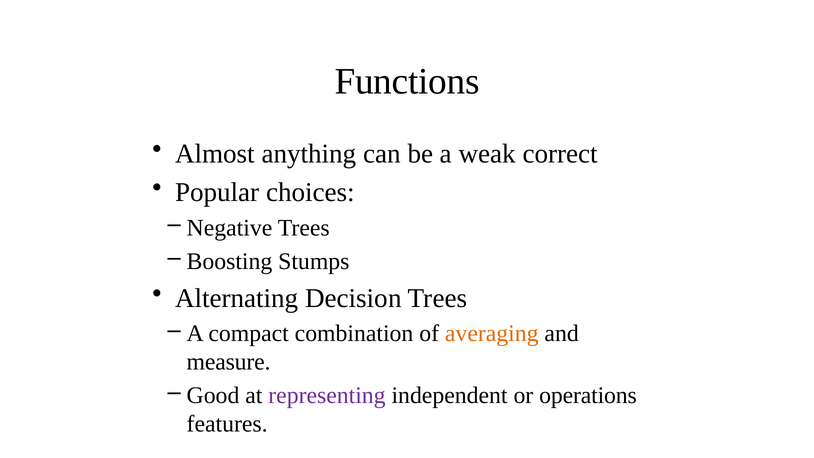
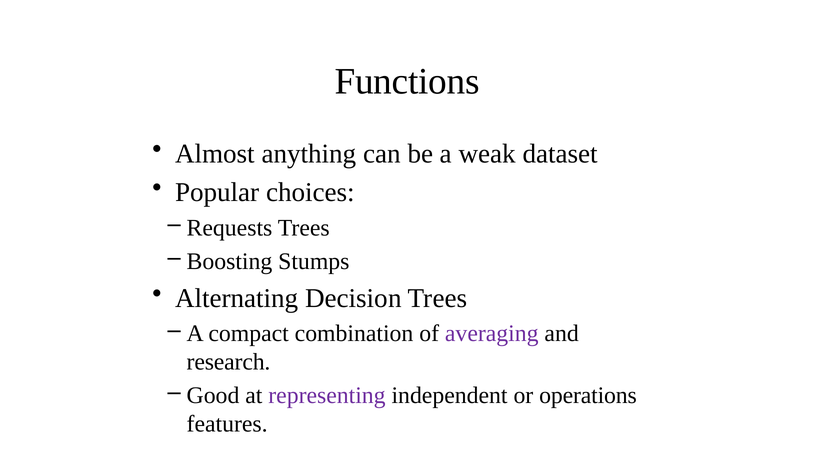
correct: correct -> dataset
Negative: Negative -> Requests
averaging colour: orange -> purple
measure: measure -> research
